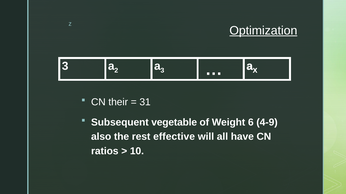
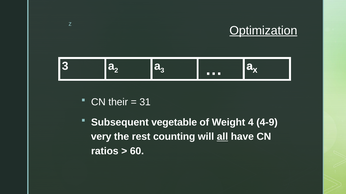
6: 6 -> 4
also: also -> very
effective: effective -> counting
all underline: none -> present
10: 10 -> 60
